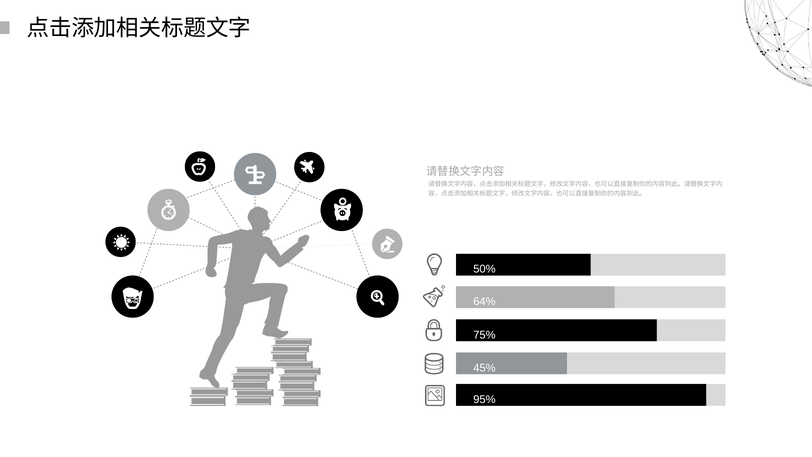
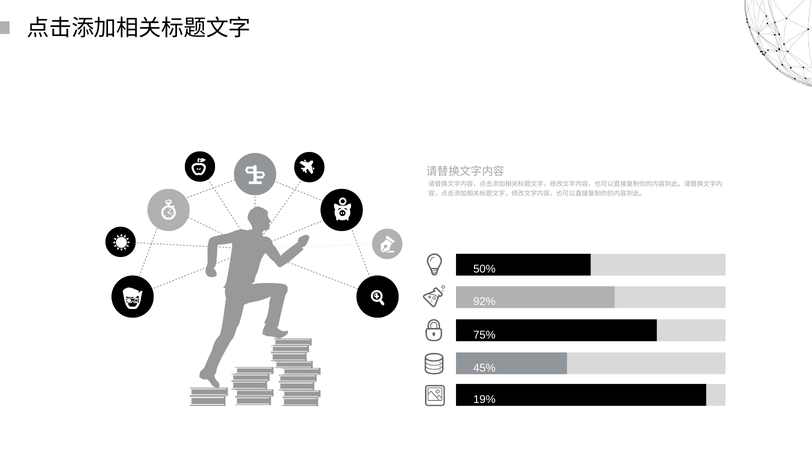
64%: 64% -> 92%
95%: 95% -> 19%
